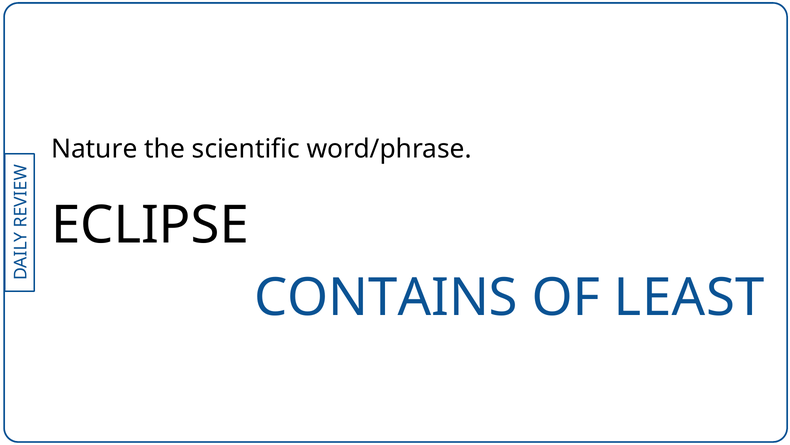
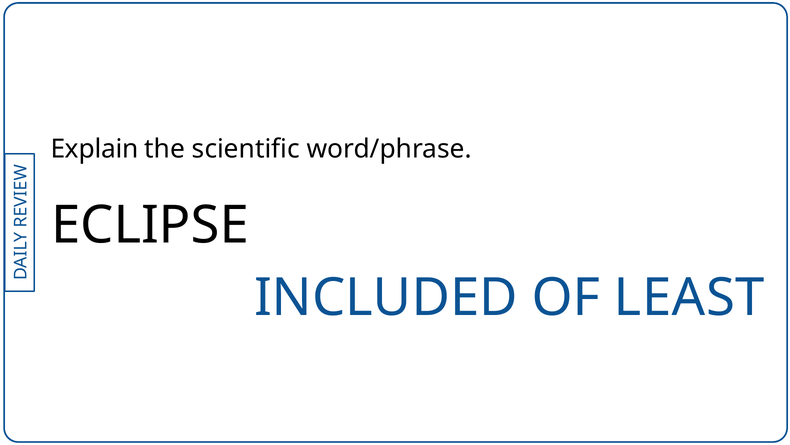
Nature: Nature -> Explain
CONTAINS: CONTAINS -> INCLUDED
